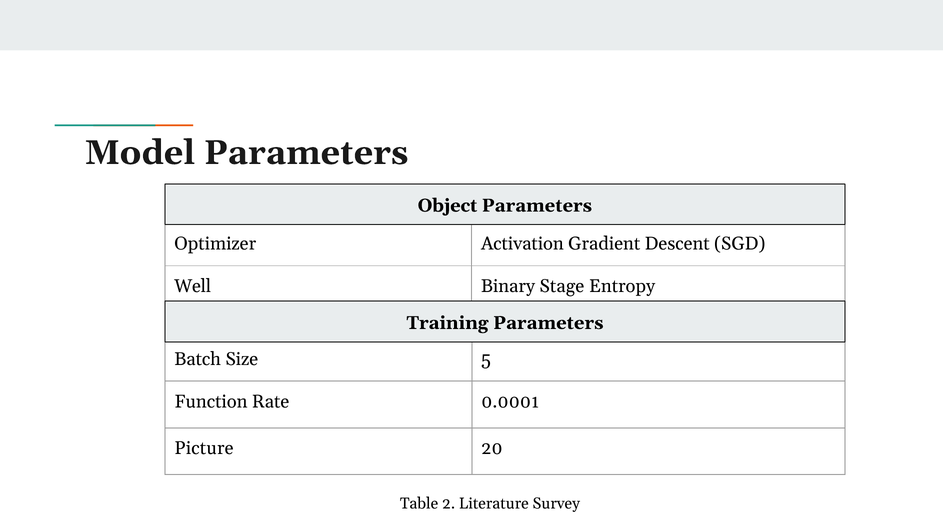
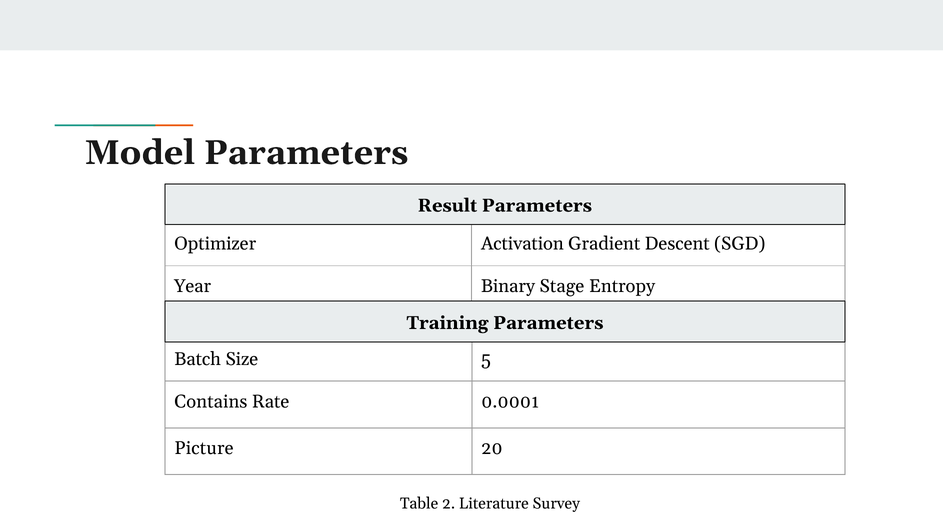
Object: Object -> Result
Well: Well -> Year
Function: Function -> Contains
